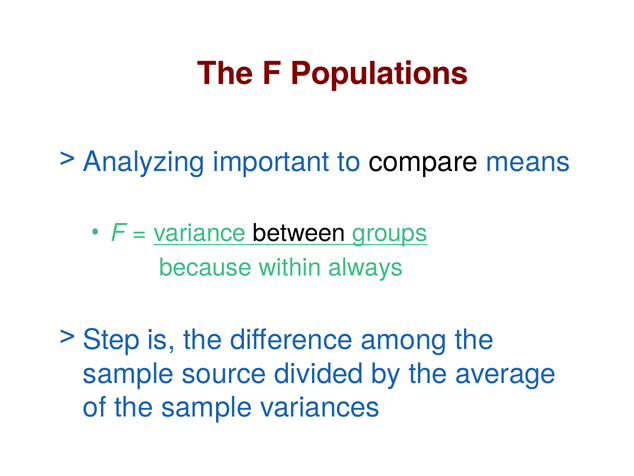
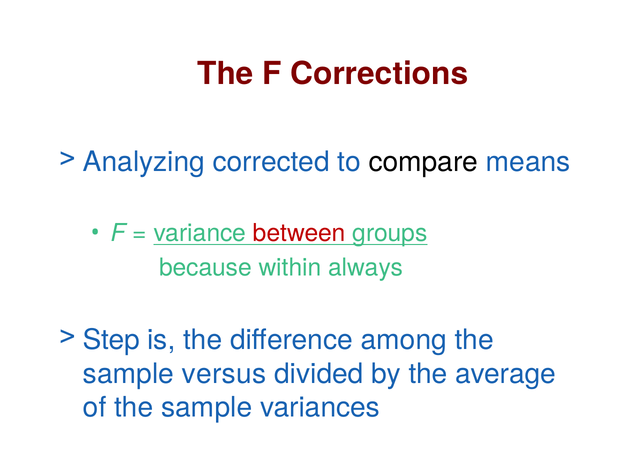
Populations: Populations -> Corrections
important: important -> corrected
between colour: black -> red
source: source -> versus
